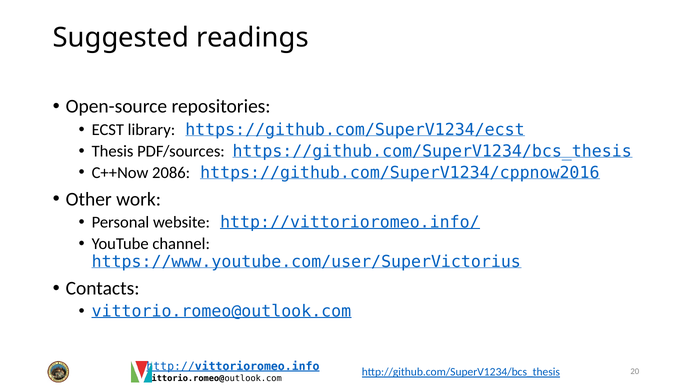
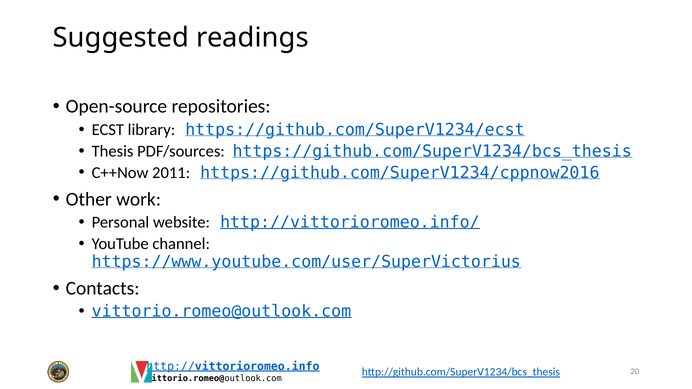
2086: 2086 -> 2011
